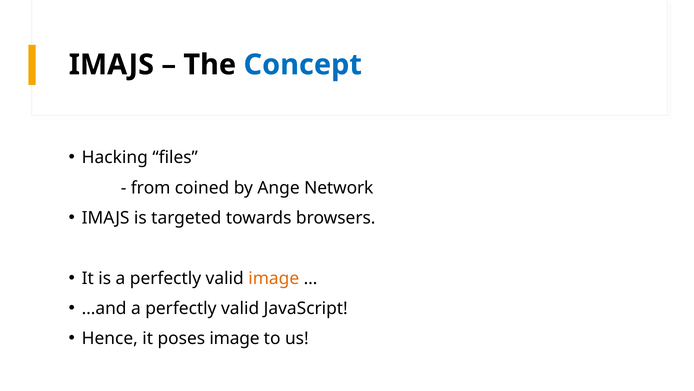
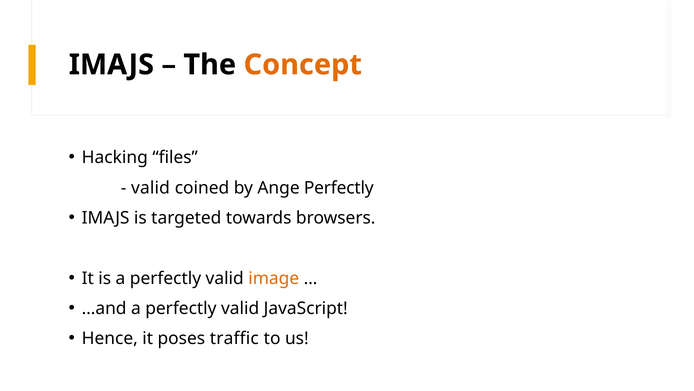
Concept colour: blue -> orange
from at (151, 187): from -> valid
Ange Network: Network -> Perfectly
poses image: image -> traffic
